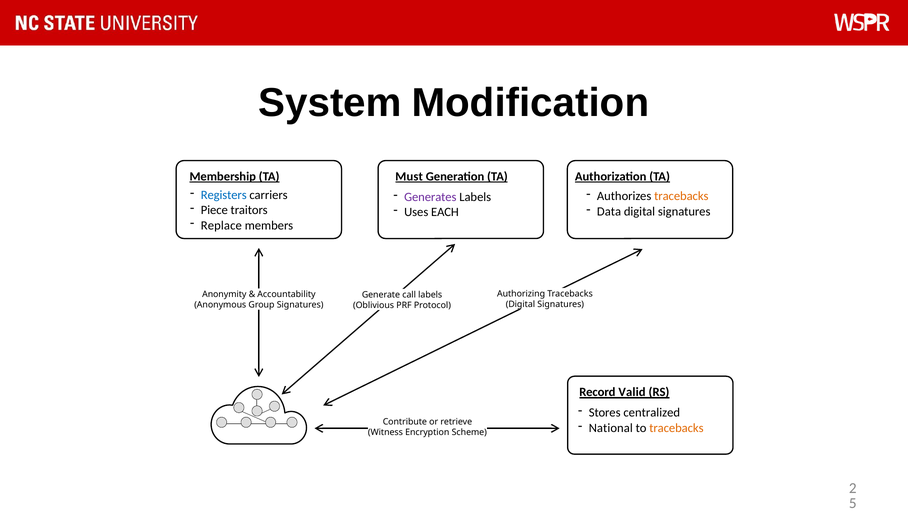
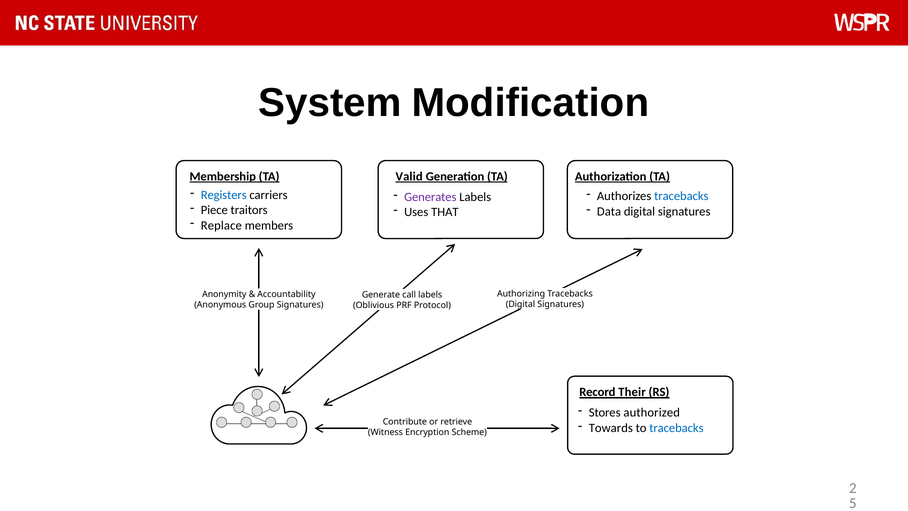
Must: Must -> Valid
tracebacks at (681, 196) colour: orange -> blue
EACH: EACH -> THAT
Valid: Valid -> Their
centralized: centralized -> authorized
National: National -> Towards
tracebacks at (676, 428) colour: orange -> blue
